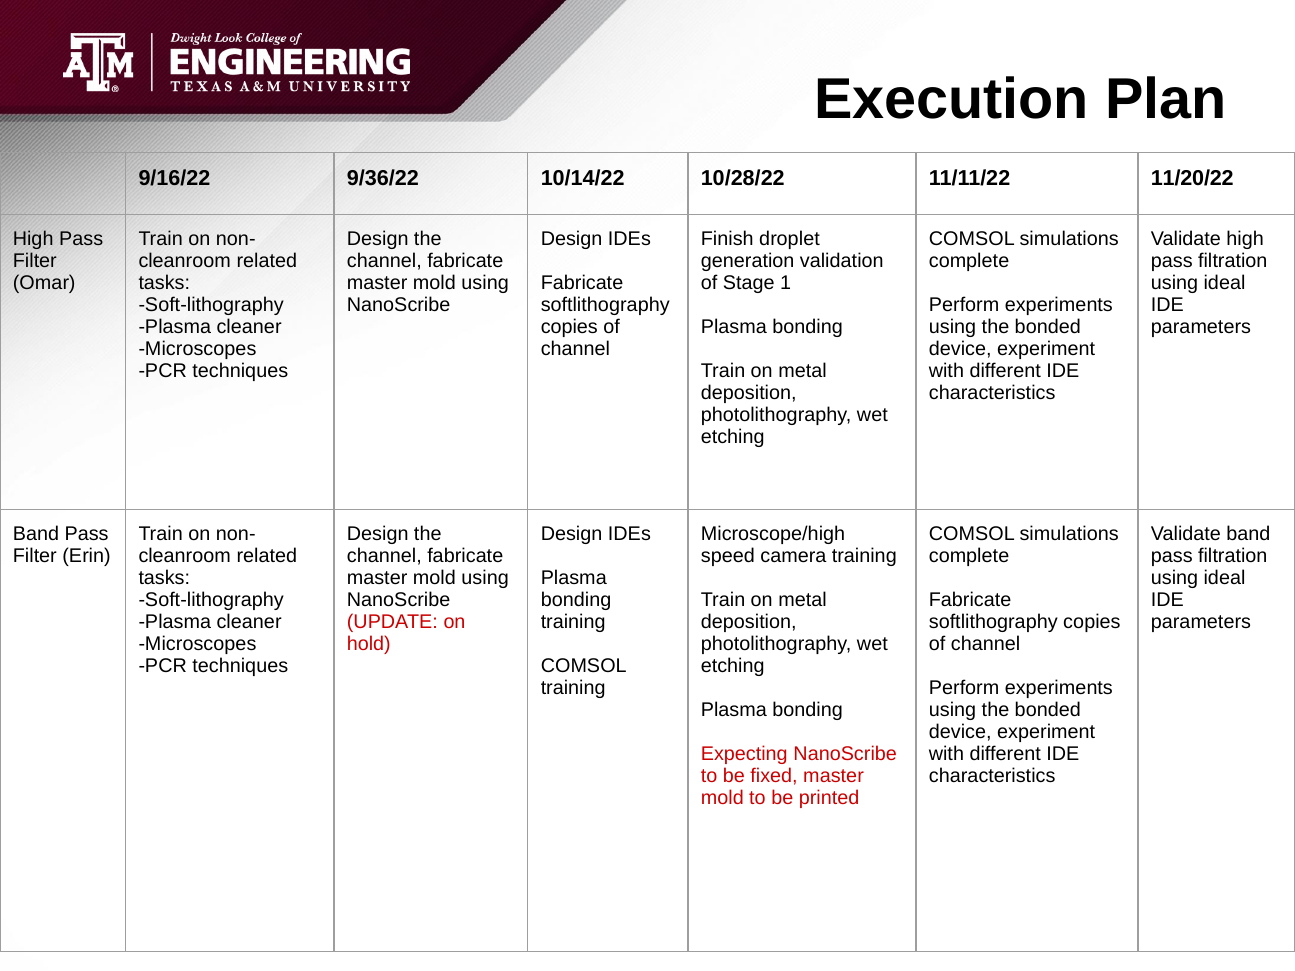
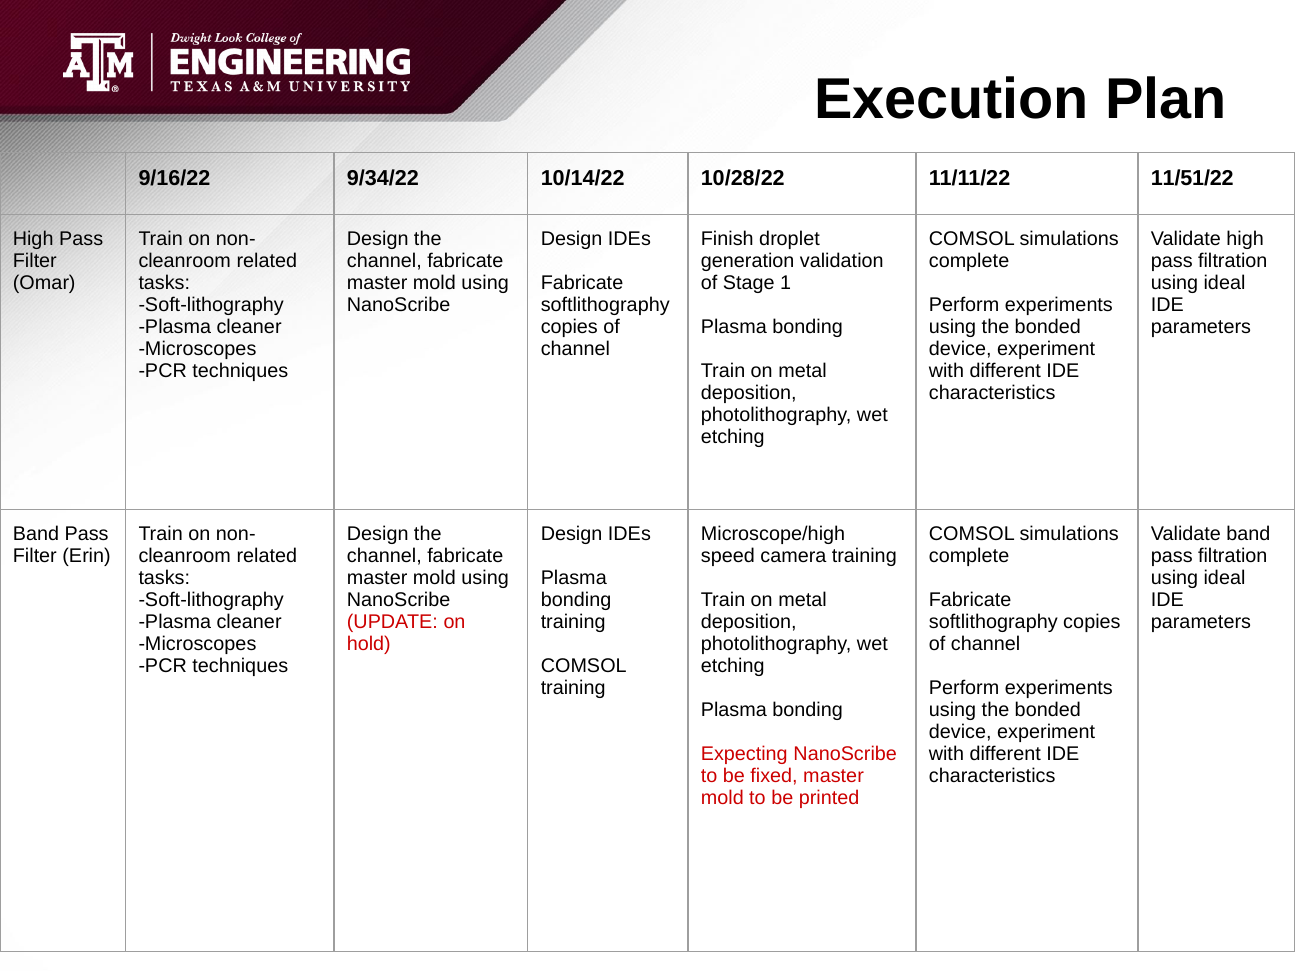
9/36/22: 9/36/22 -> 9/34/22
11/20/22: 11/20/22 -> 11/51/22
